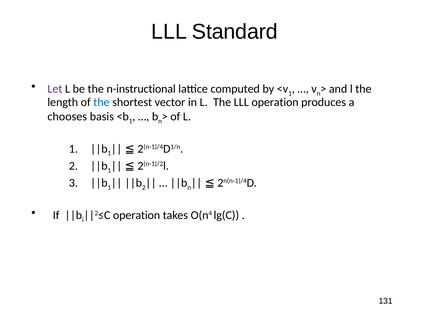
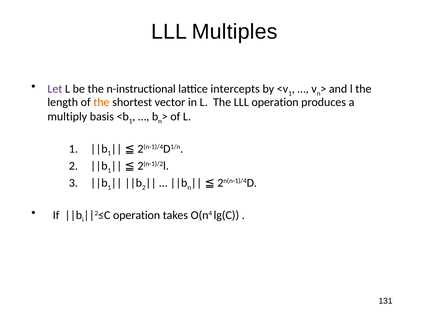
Standard: Standard -> Multiples
computed: computed -> intercepts
the at (101, 102) colour: blue -> orange
chooses: chooses -> multiply
